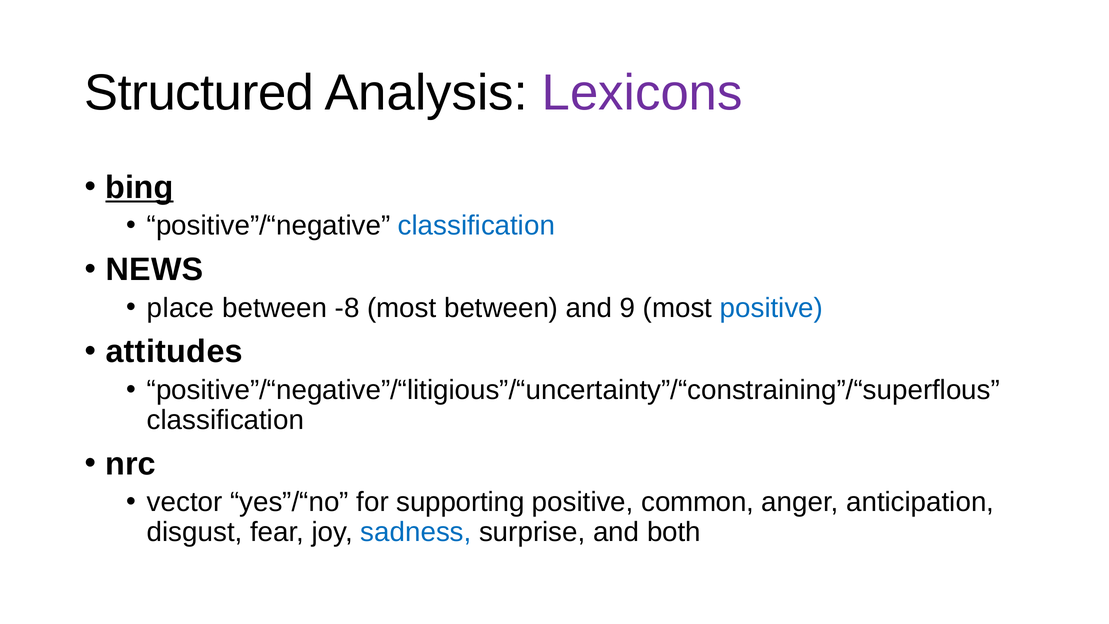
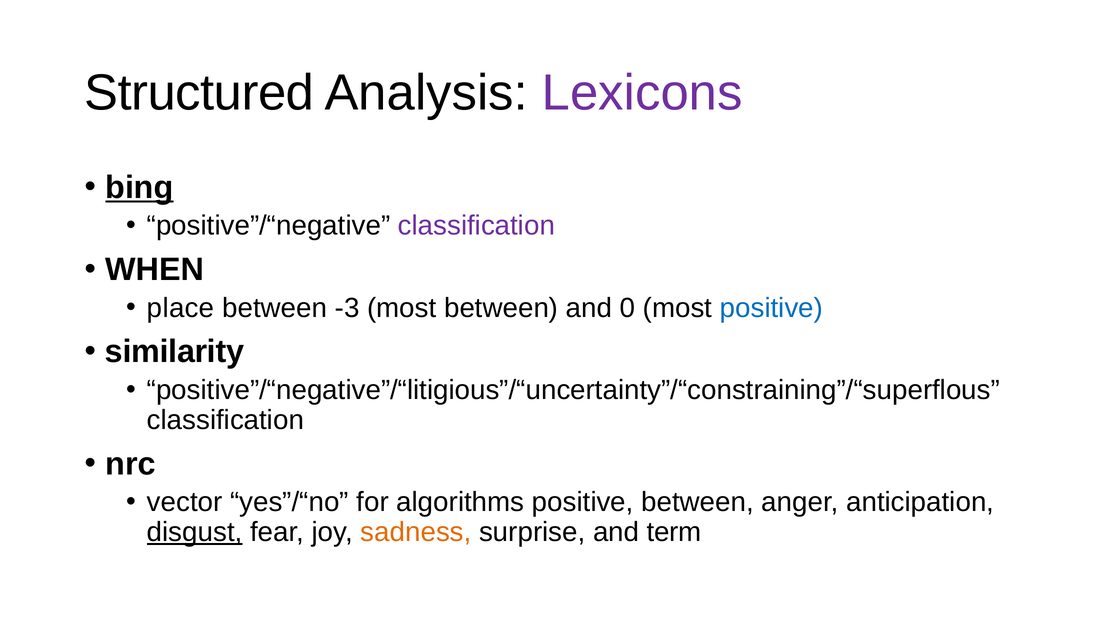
classification at (476, 226) colour: blue -> purple
NEWS: NEWS -> WHEN
-8: -8 -> -3
9: 9 -> 0
attitudes: attitudes -> similarity
supporting: supporting -> algorithms
positive common: common -> between
disgust underline: none -> present
sadness colour: blue -> orange
both: both -> term
